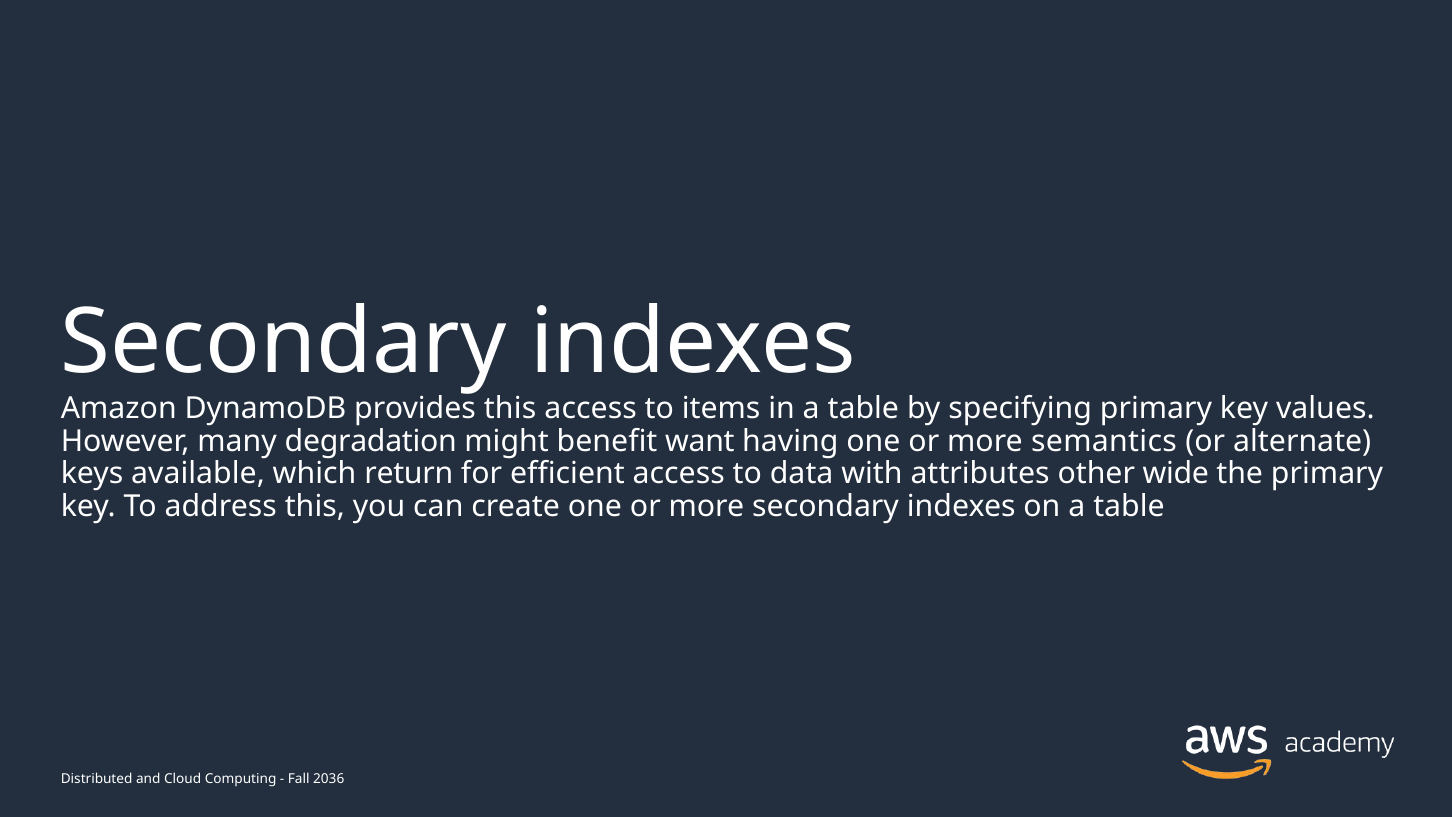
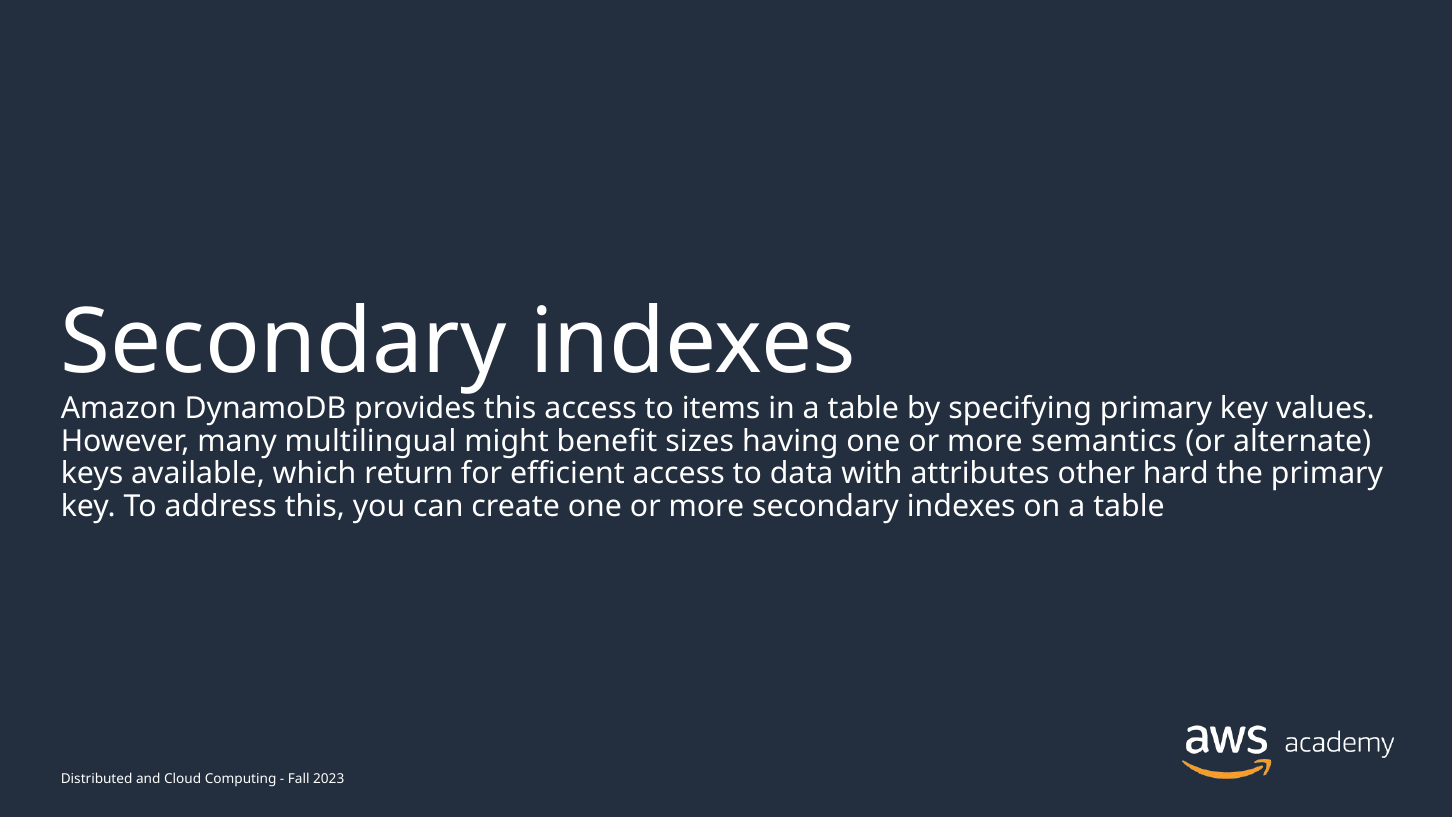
degradation: degradation -> multilingual
want: want -> sizes
wide: wide -> hard
2036: 2036 -> 2023
